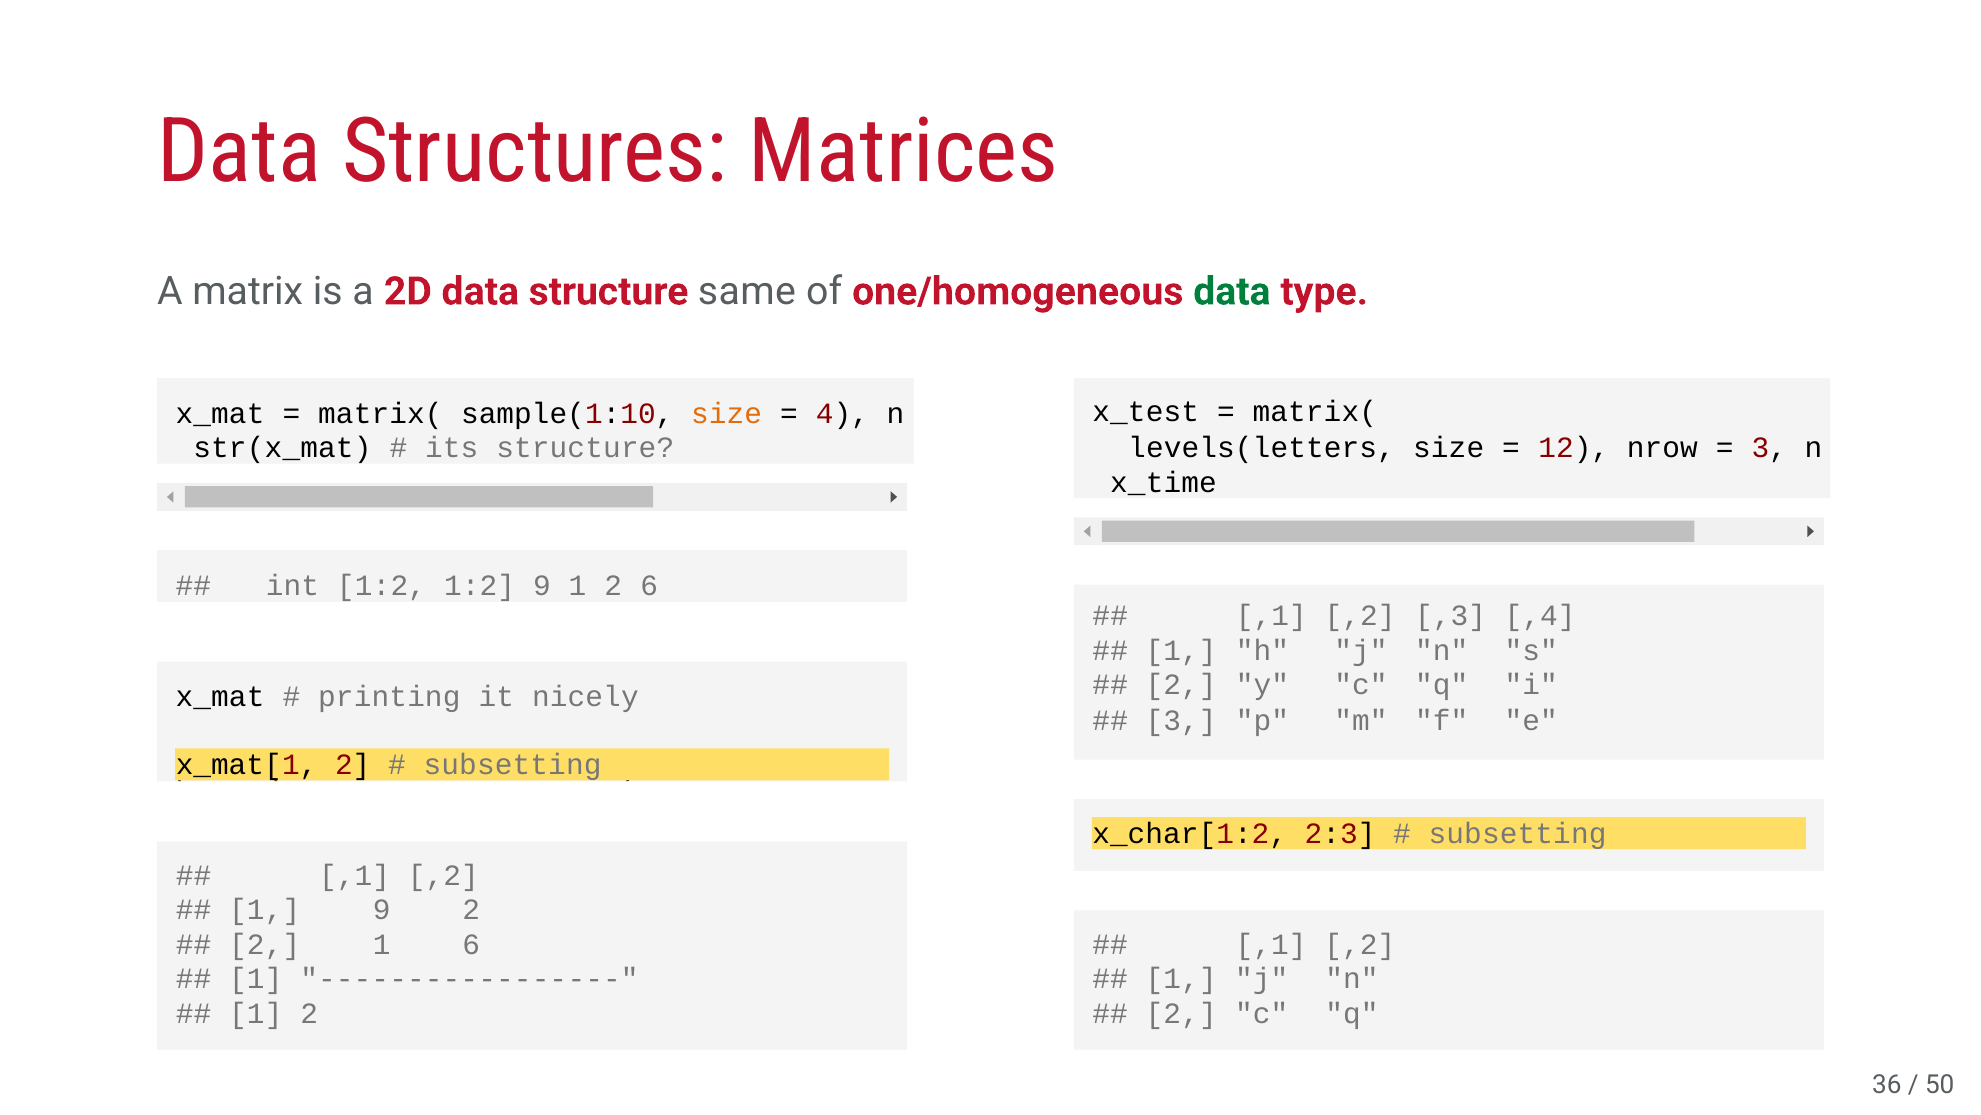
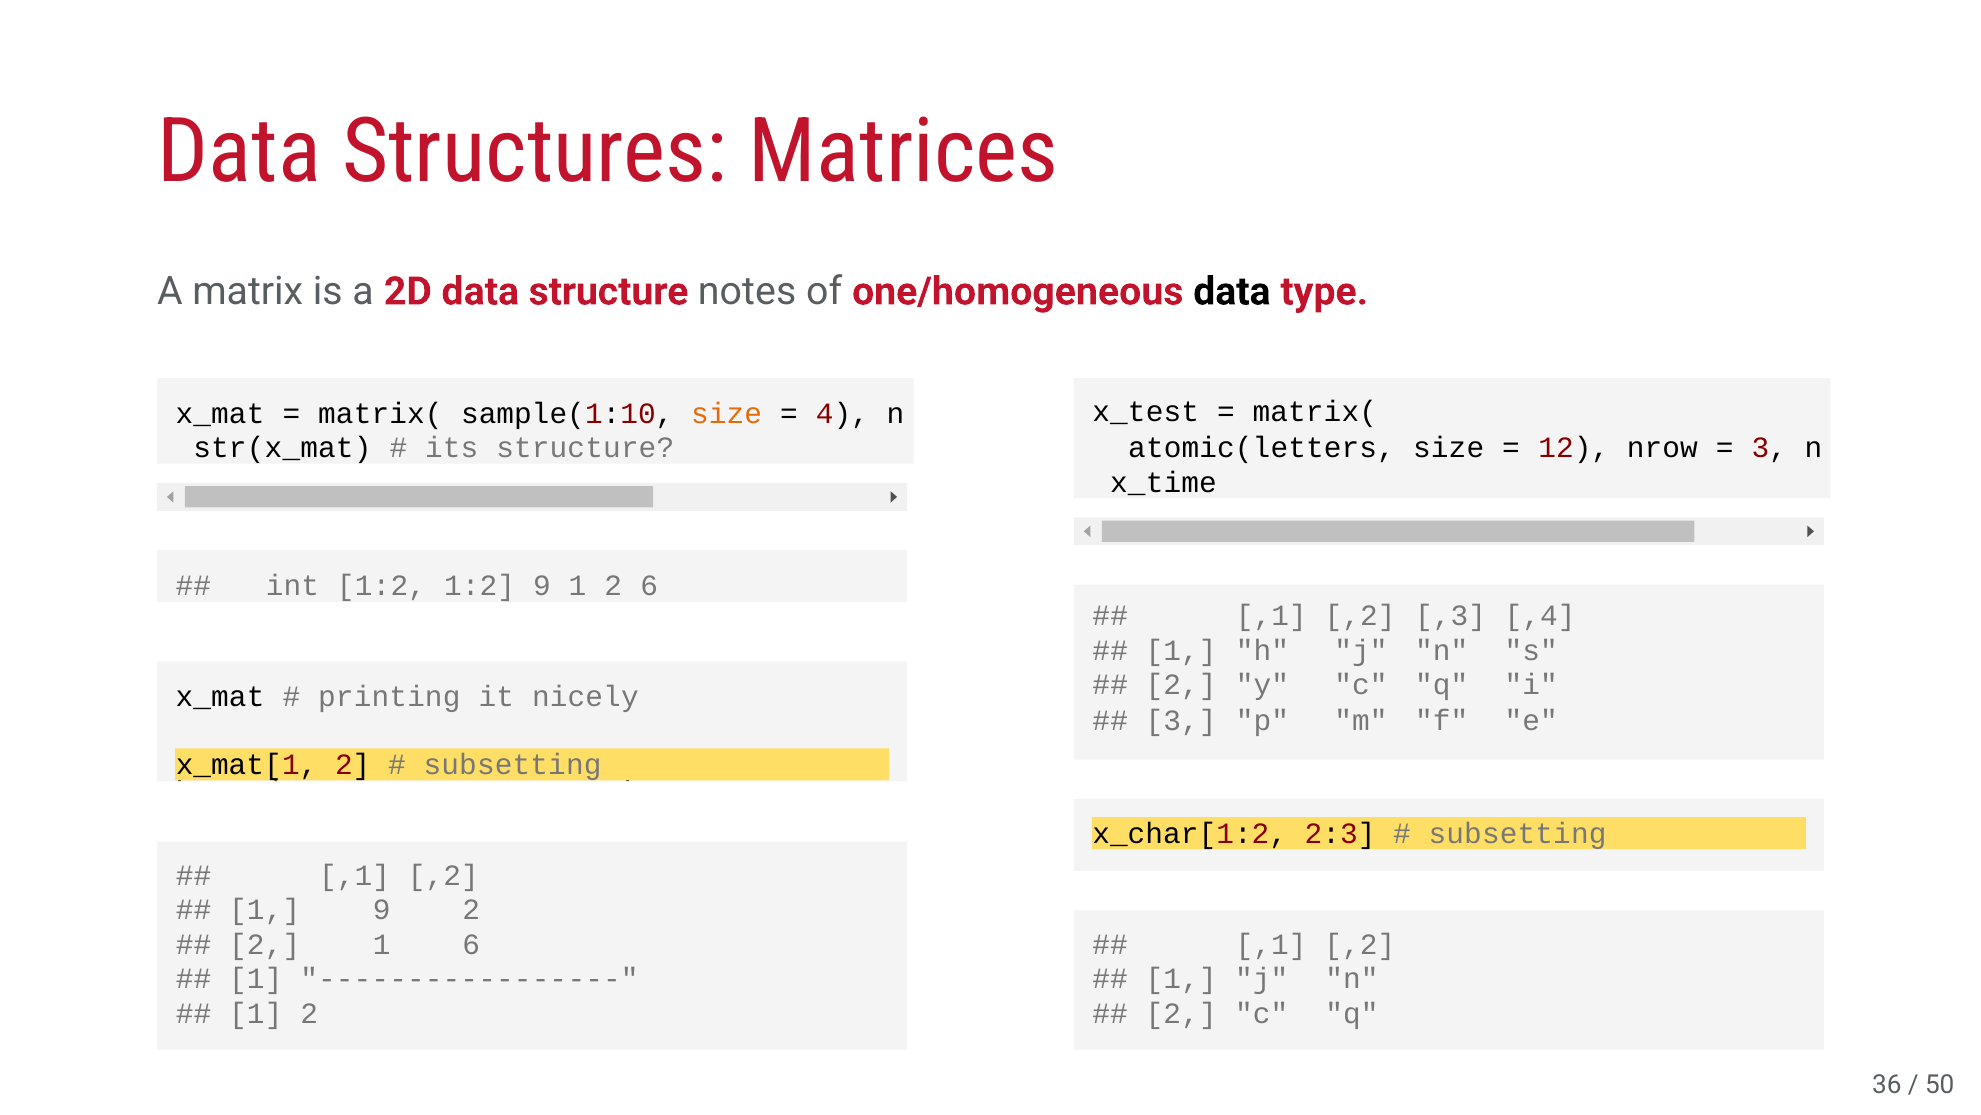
same: same -> notes
data at (1232, 292) colour: green -> black
levels(letters: levels(letters -> atomic(letters
